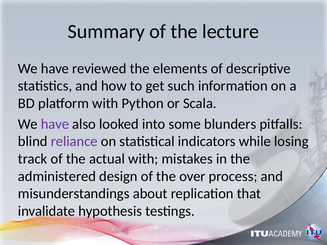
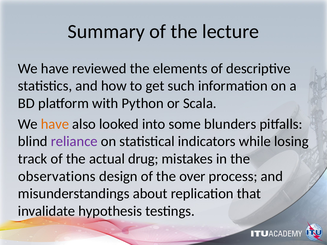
have at (55, 124) colour: purple -> orange
actual with: with -> drug
administered: administered -> observations
